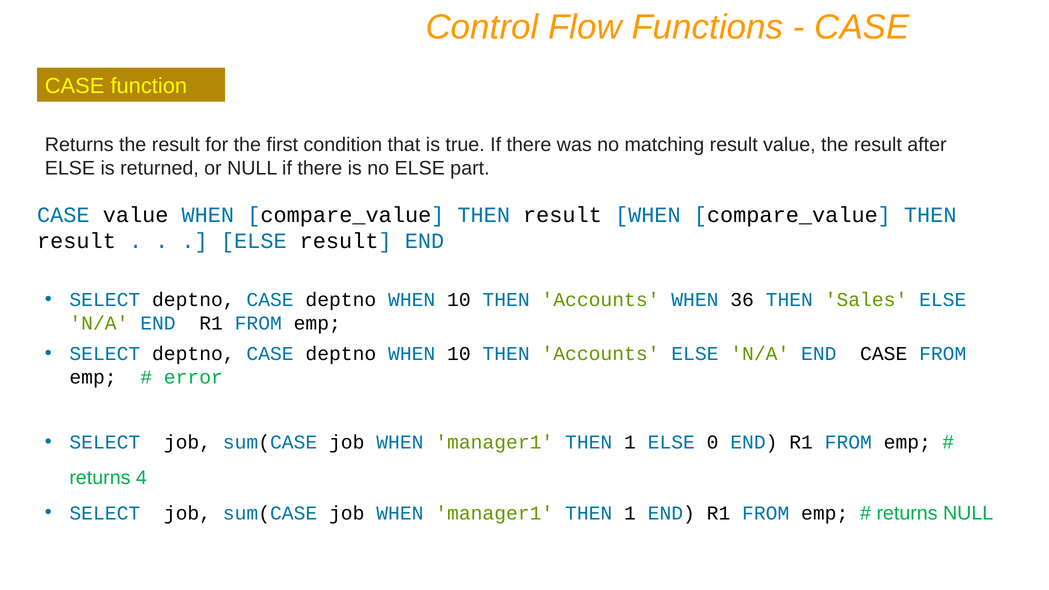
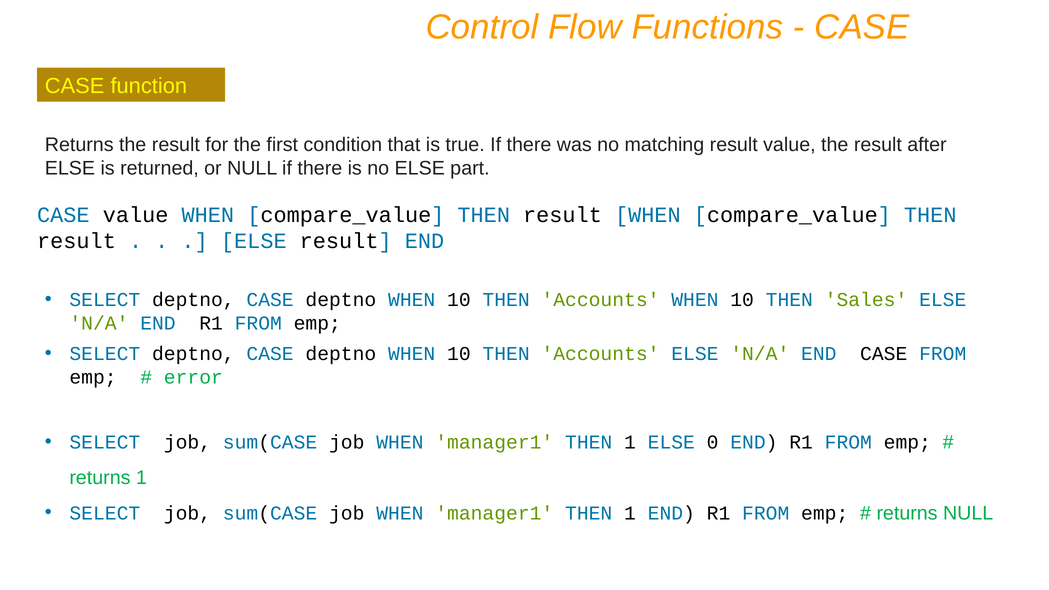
Accounts WHEN 36: 36 -> 10
returns 4: 4 -> 1
